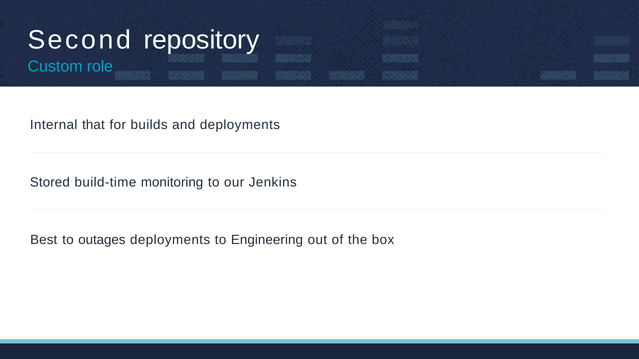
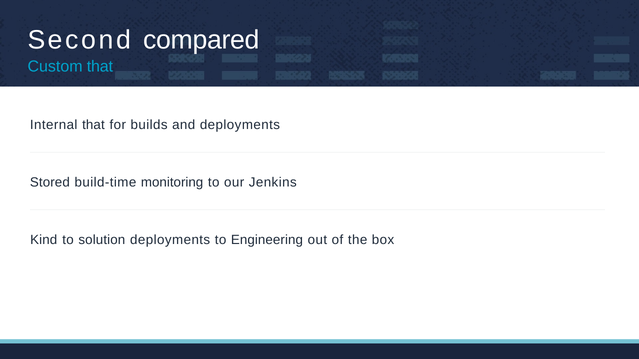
repository: repository -> compared
Custom role: role -> that
Best: Best -> Kind
outages: outages -> solution
